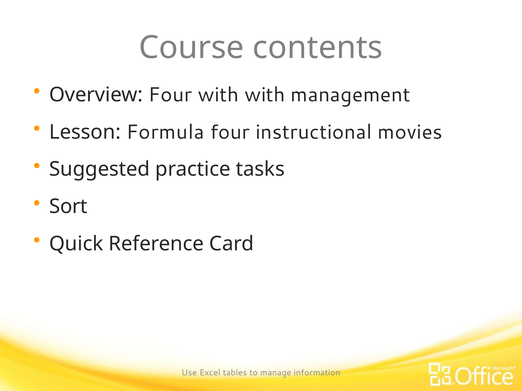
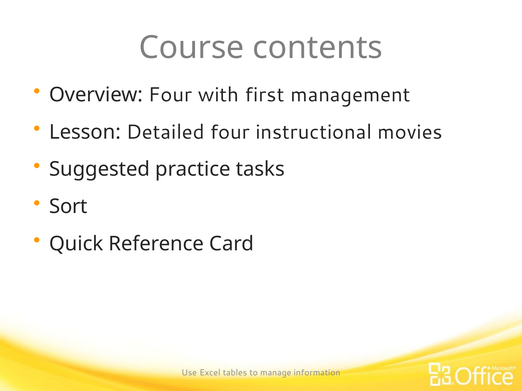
with with: with -> first
Formula: Formula -> Detailed
